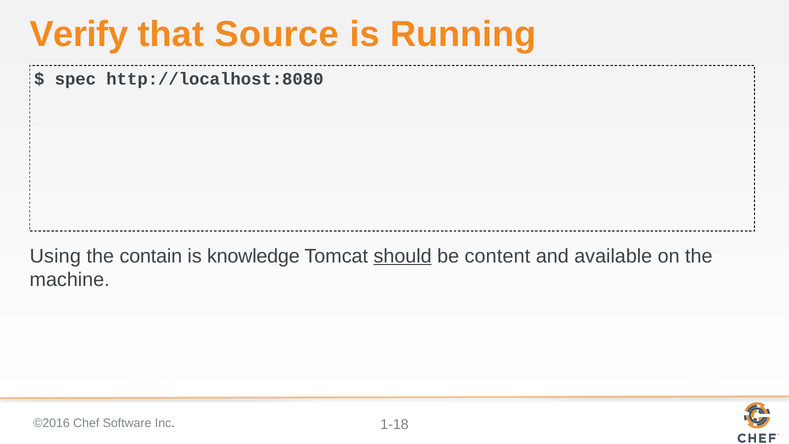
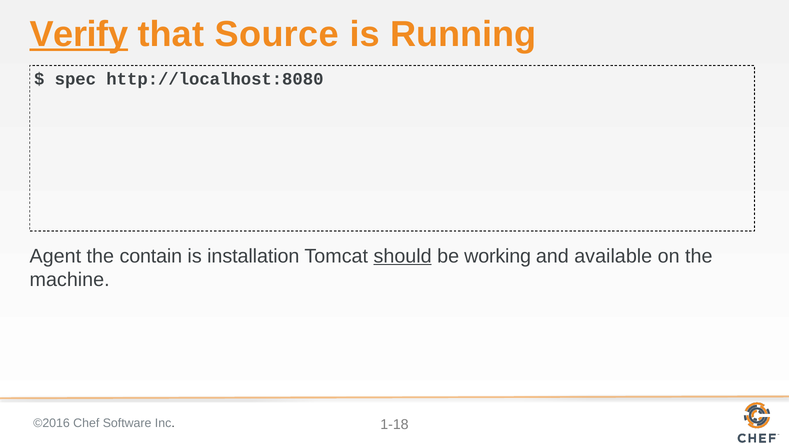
Verify underline: none -> present
Using: Using -> Agent
knowledge: knowledge -> installation
content: content -> working
